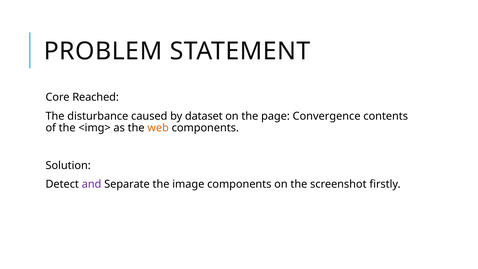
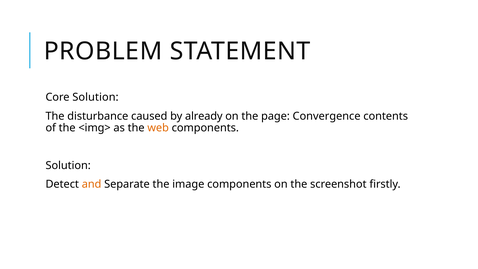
Core Reached: Reached -> Solution
dataset: dataset -> already
and colour: purple -> orange
